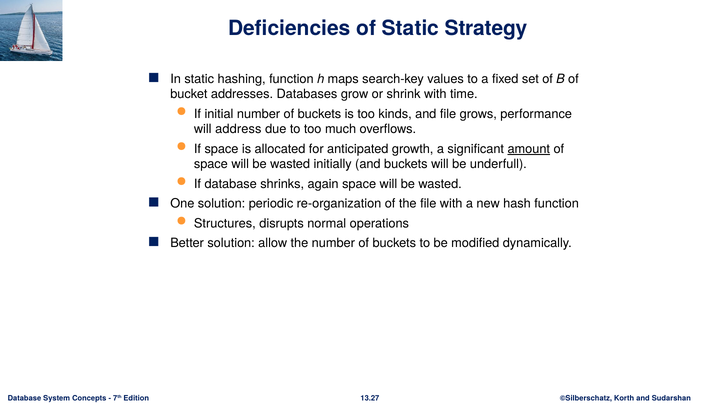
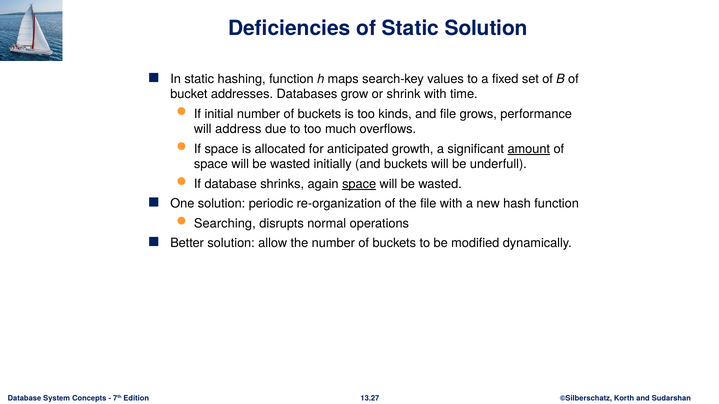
Static Strategy: Strategy -> Solution
space at (359, 184) underline: none -> present
Structures: Structures -> Searching
